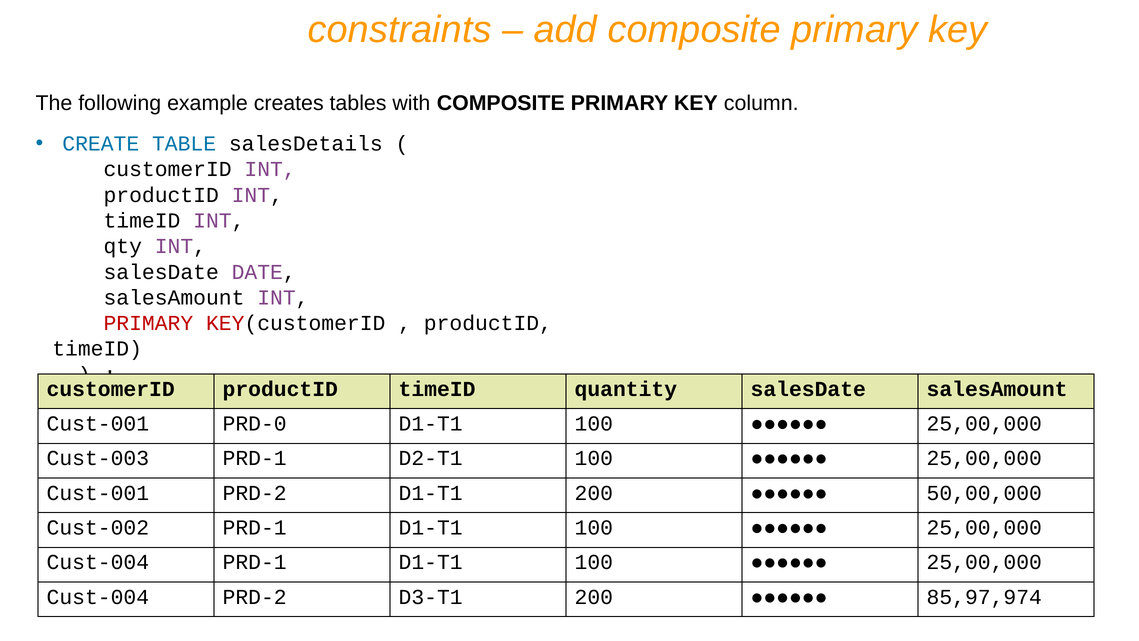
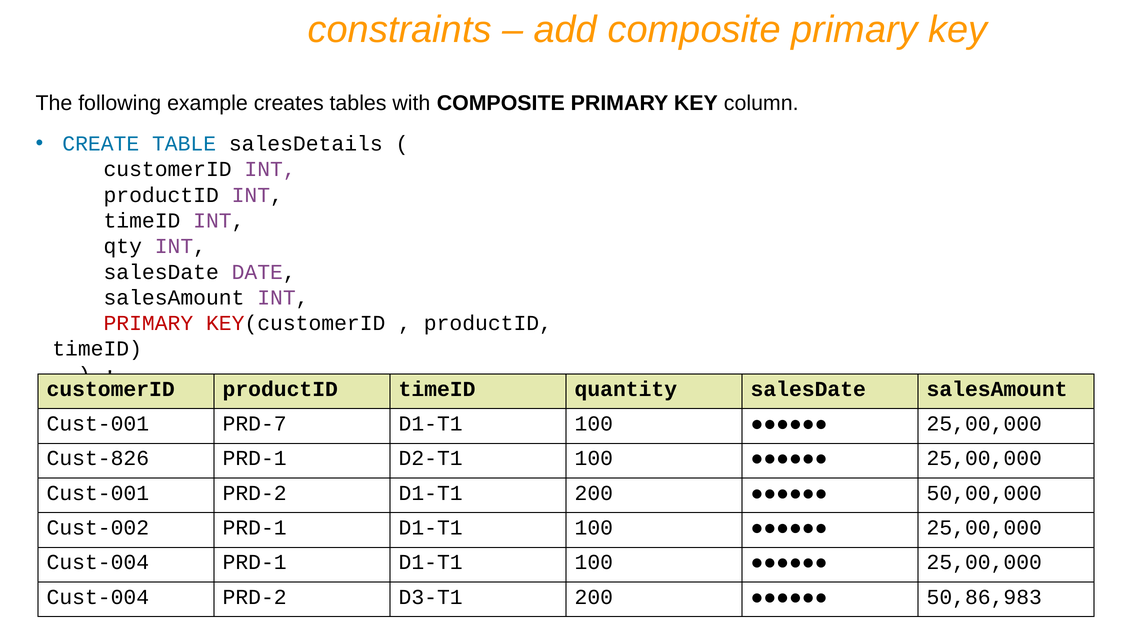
PRD-0: PRD-0 -> PRD-7
Cust-003: Cust-003 -> Cust-826
85,97,974: 85,97,974 -> 50,86,983
